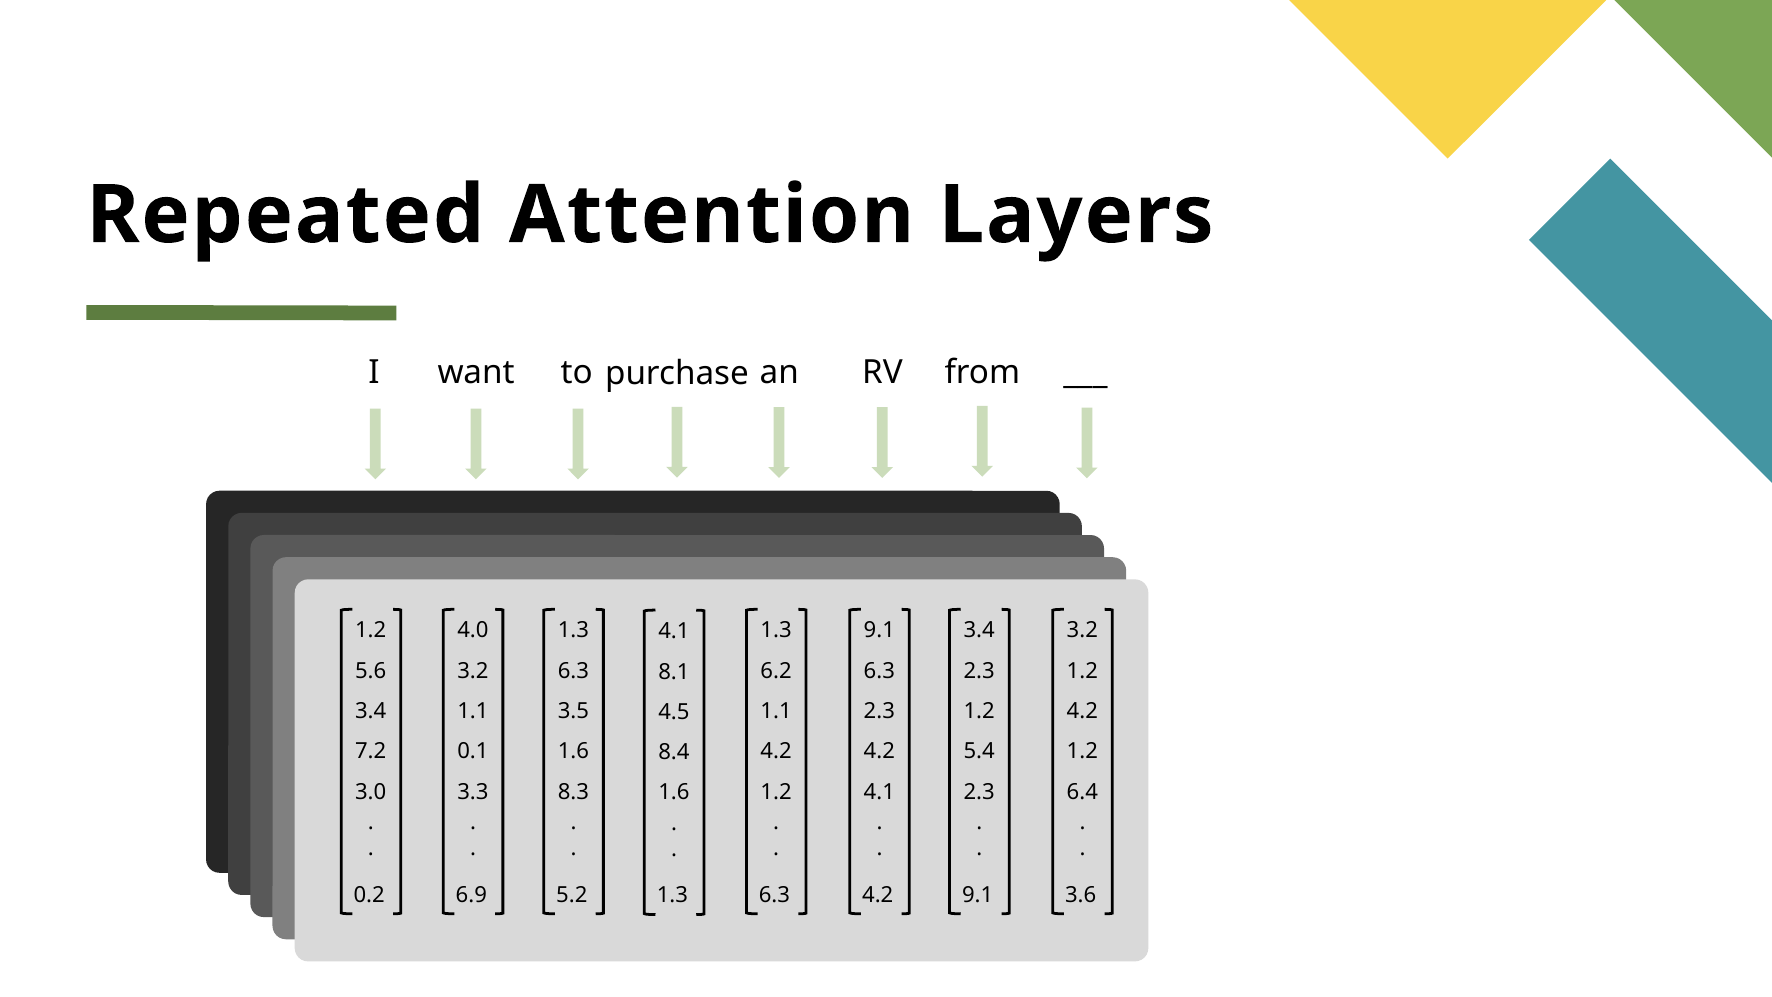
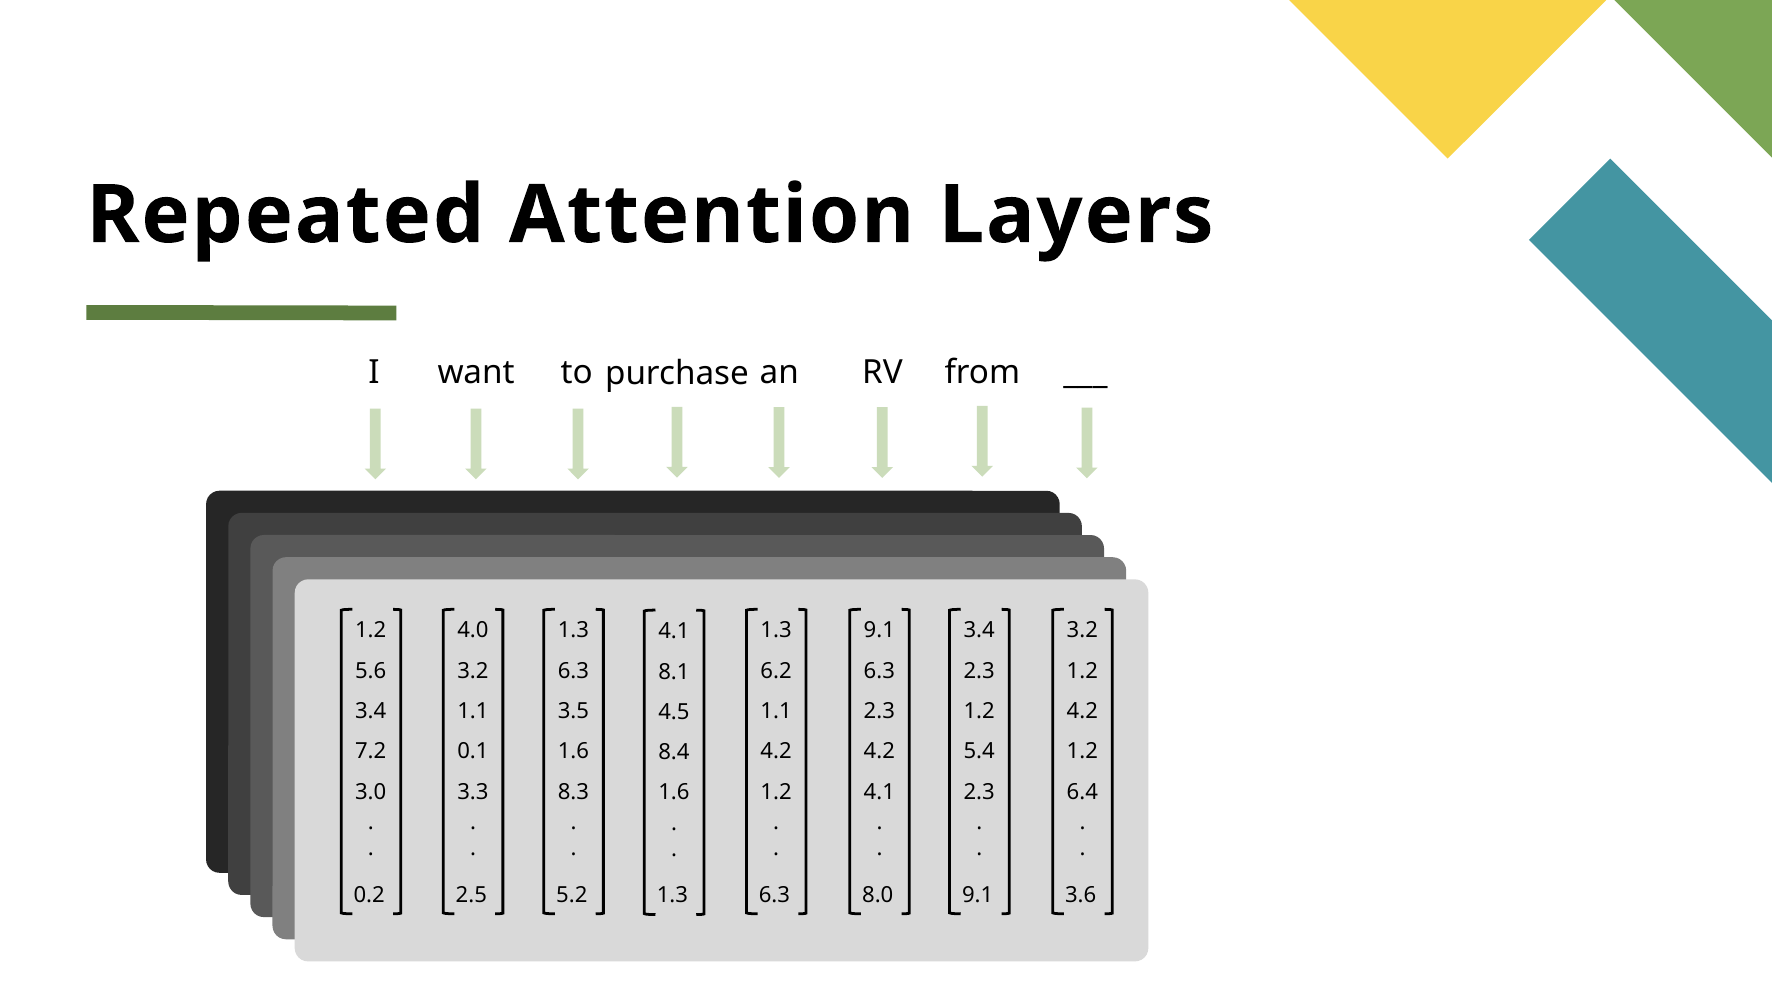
6.9: 6.9 -> 2.5
4.2 at (878, 895): 4.2 -> 8.0
